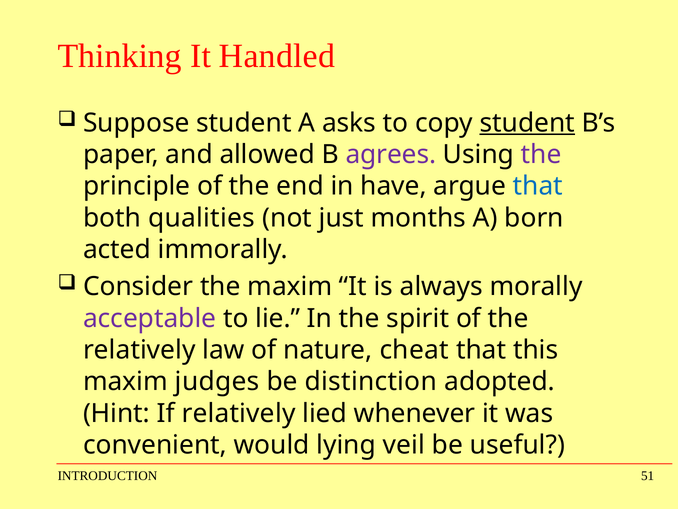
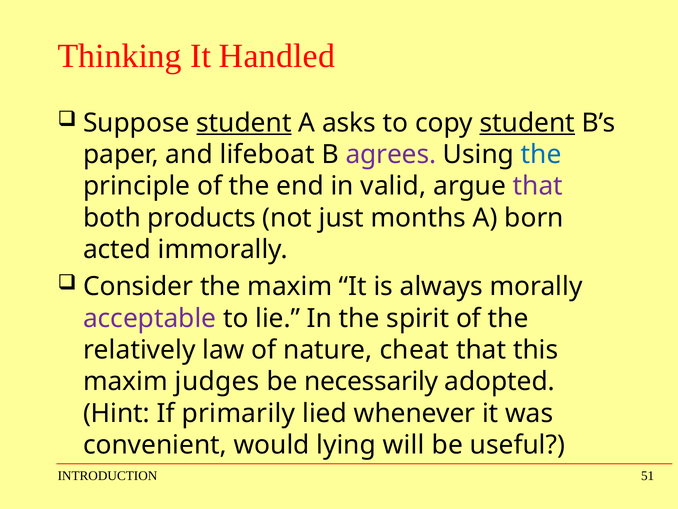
student at (244, 123) underline: none -> present
allowed: allowed -> lifeboat
the at (541, 154) colour: purple -> blue
have: have -> valid
that at (538, 186) colour: blue -> purple
qualities: qualities -> products
distinction: distinction -> necessarily
If relatively: relatively -> primarily
veil: veil -> will
